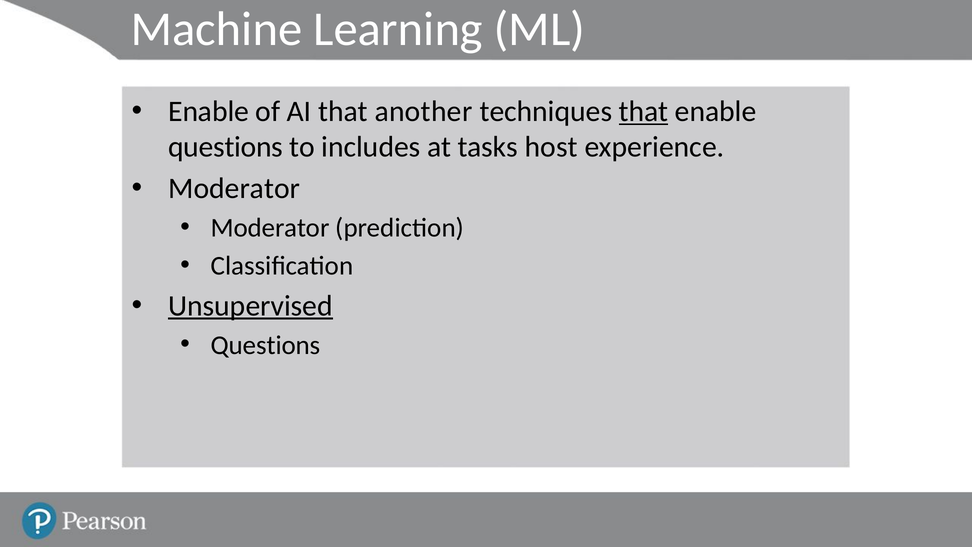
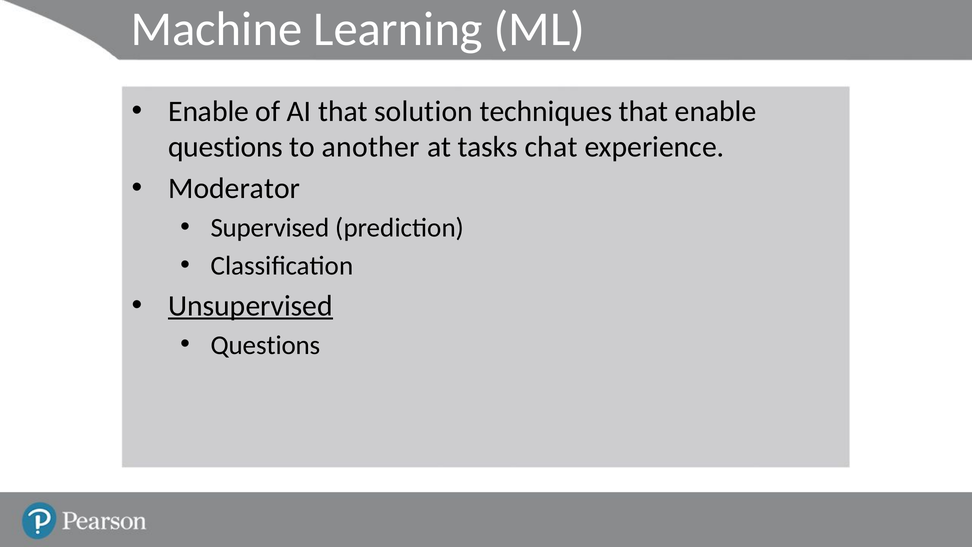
another: another -> solution
that at (644, 111) underline: present -> none
includes: includes -> another
host: host -> chat
Moderator at (270, 228): Moderator -> Supervised
